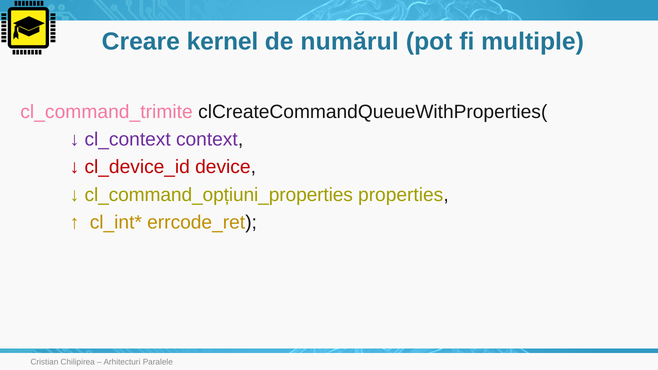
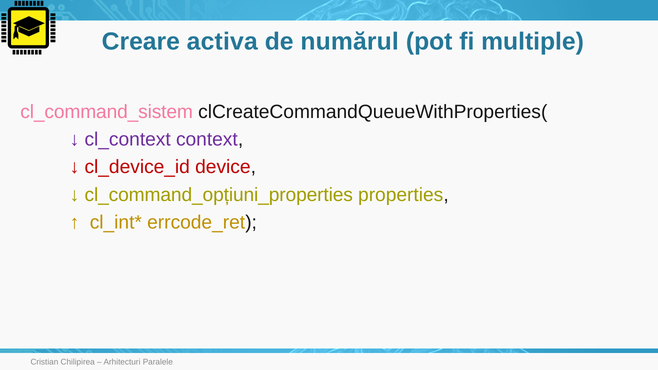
kernel: kernel -> activa
cl_command_trimite: cl_command_trimite -> cl_command_sistem
